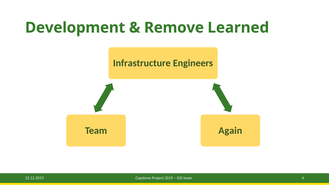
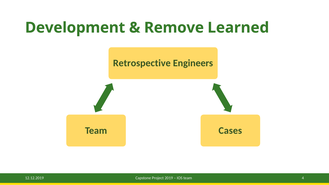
Infrastructure: Infrastructure -> Retrospective
Again: Again -> Cases
